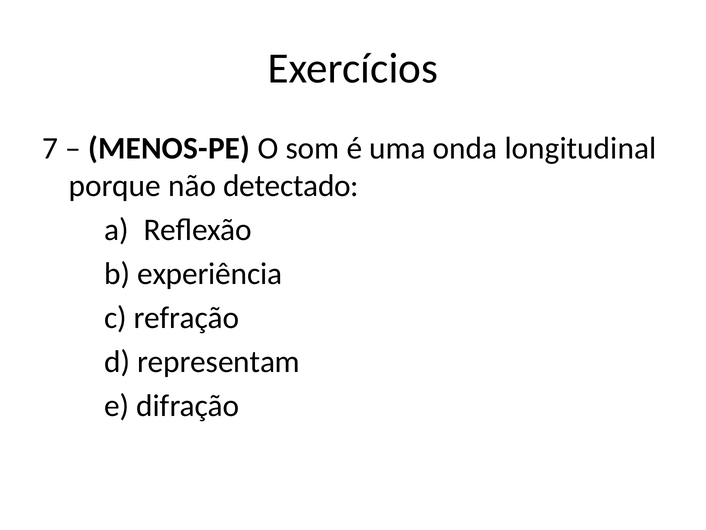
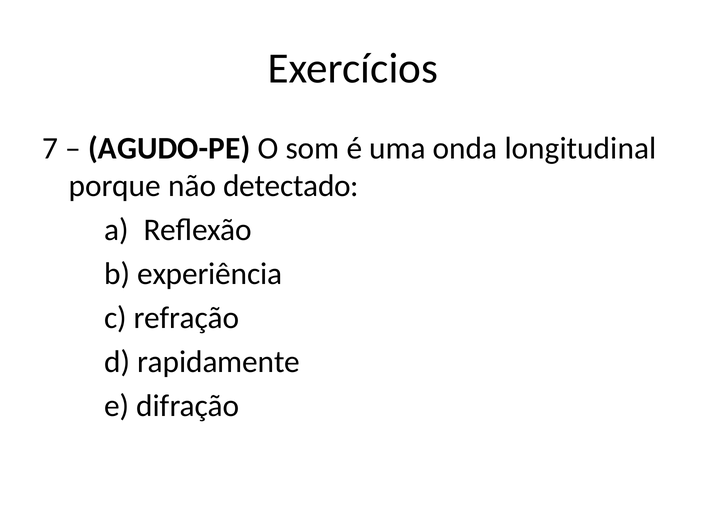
MENOS-PE: MENOS-PE -> AGUDO-PE
representam: representam -> rapidamente
